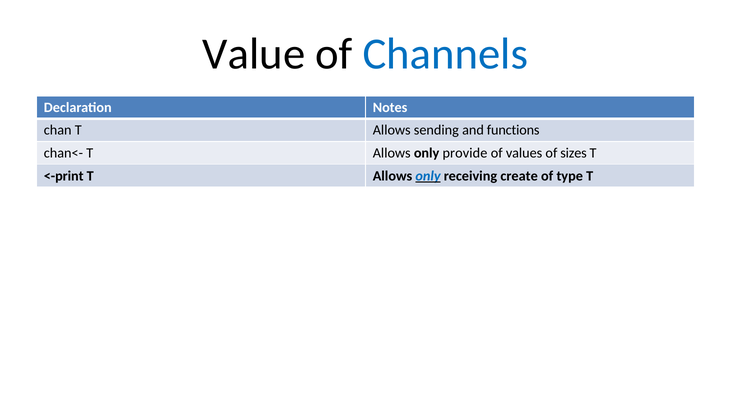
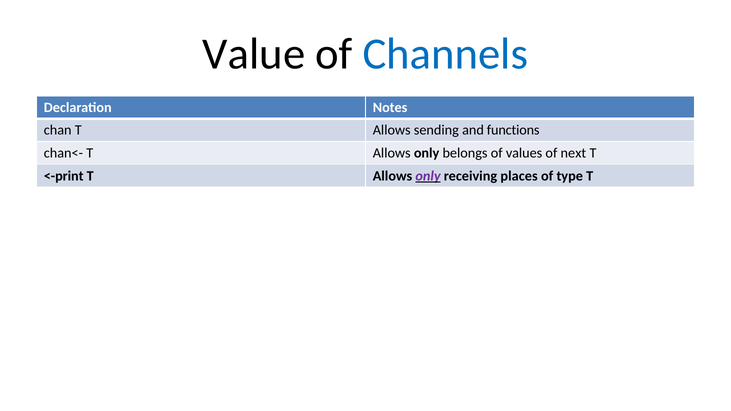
provide: provide -> belongs
sizes: sizes -> next
only at (428, 176) colour: blue -> purple
create: create -> places
